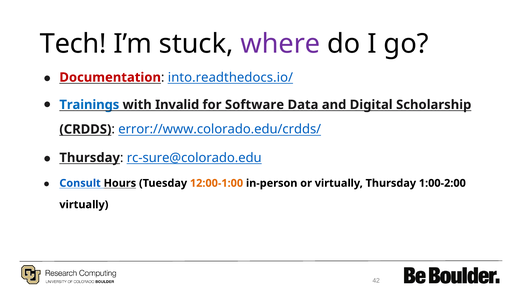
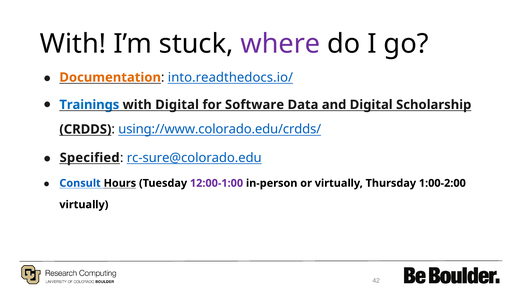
Tech at (73, 44): Tech -> With
Documentation colour: red -> orange
with Invalid: Invalid -> Digital
error://www.colorado.edu/crdds/: error://www.colorado.edu/crdds/ -> using://www.colorado.edu/crdds/
Thursday at (90, 158): Thursday -> Specified
12:00-1:00 colour: orange -> purple
